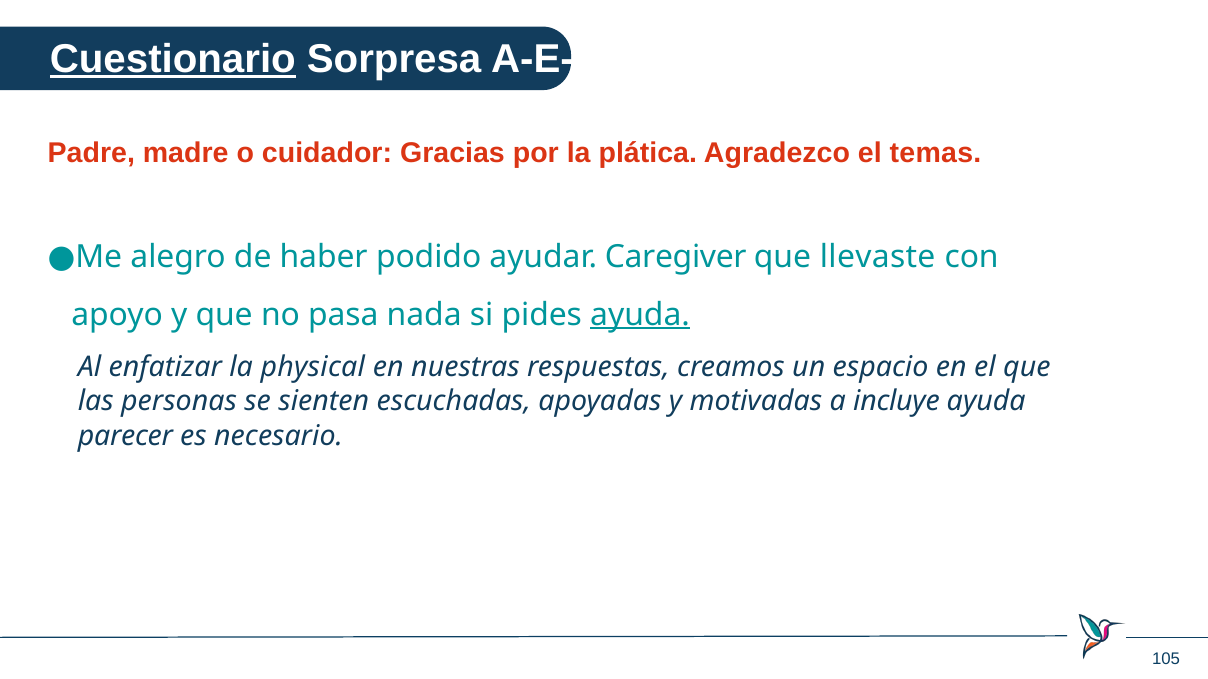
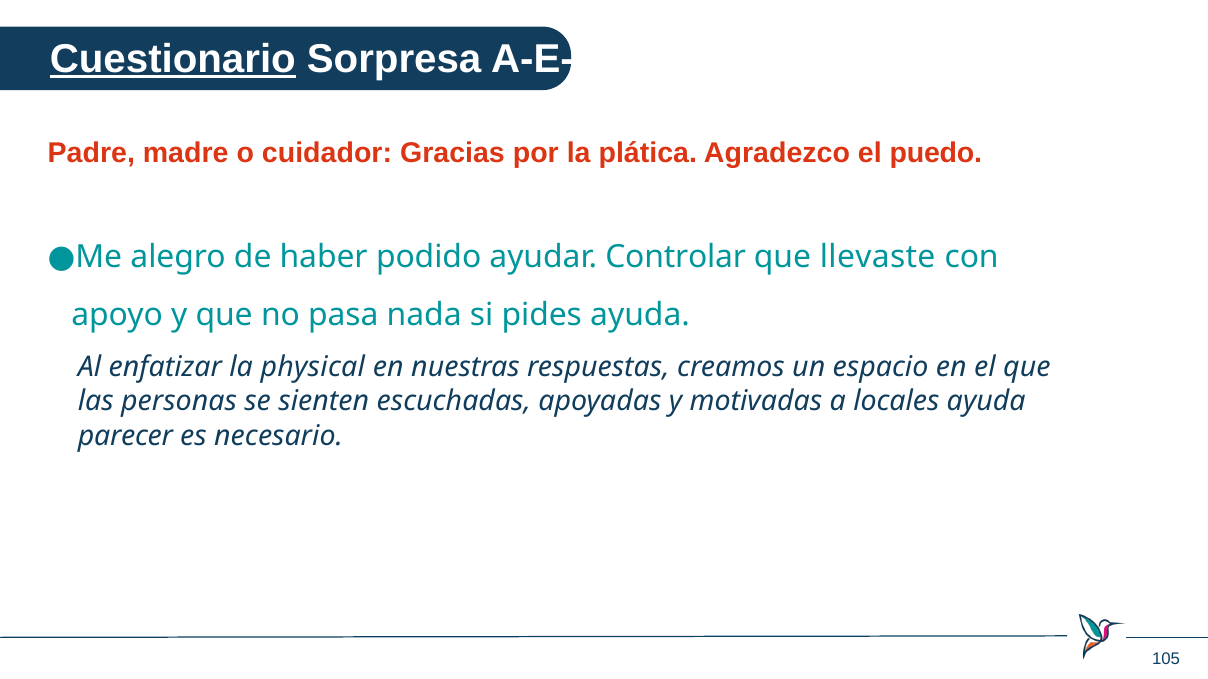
temas: temas -> puedo
Caregiver: Caregiver -> Controlar
ayuda at (640, 315) underline: present -> none
incluye: incluye -> locales
